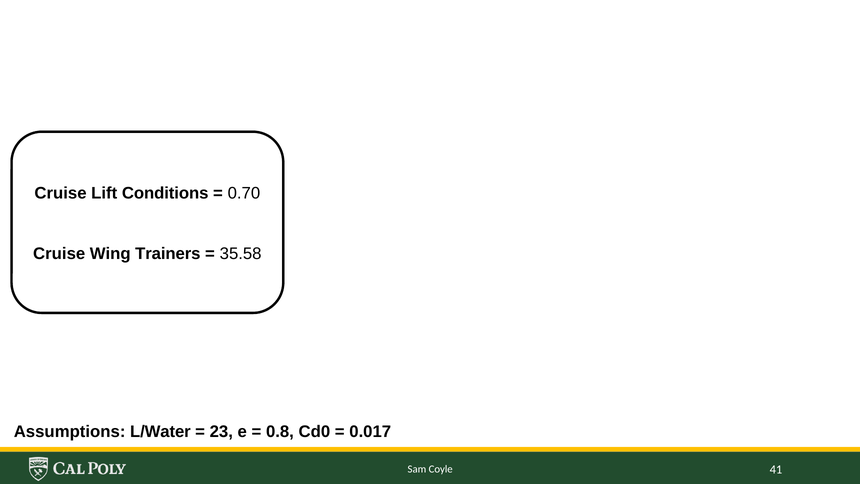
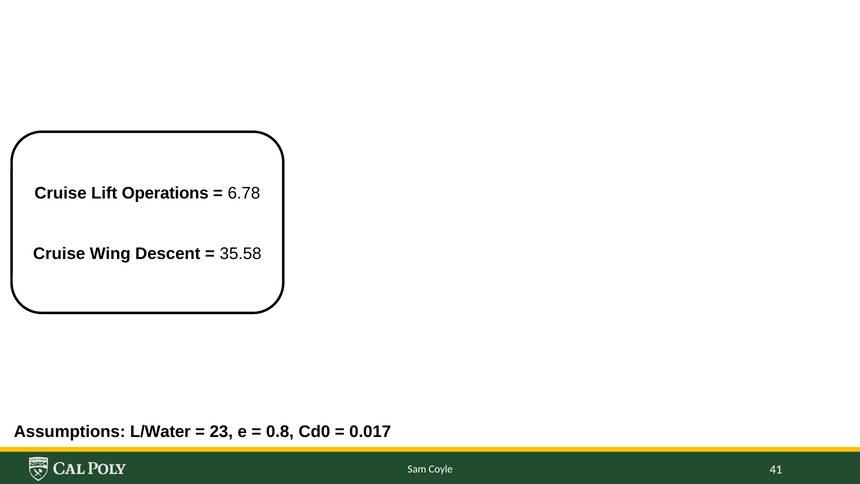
Conditions: Conditions -> Operations
0.70: 0.70 -> 6.78
Trainers: Trainers -> Descent
